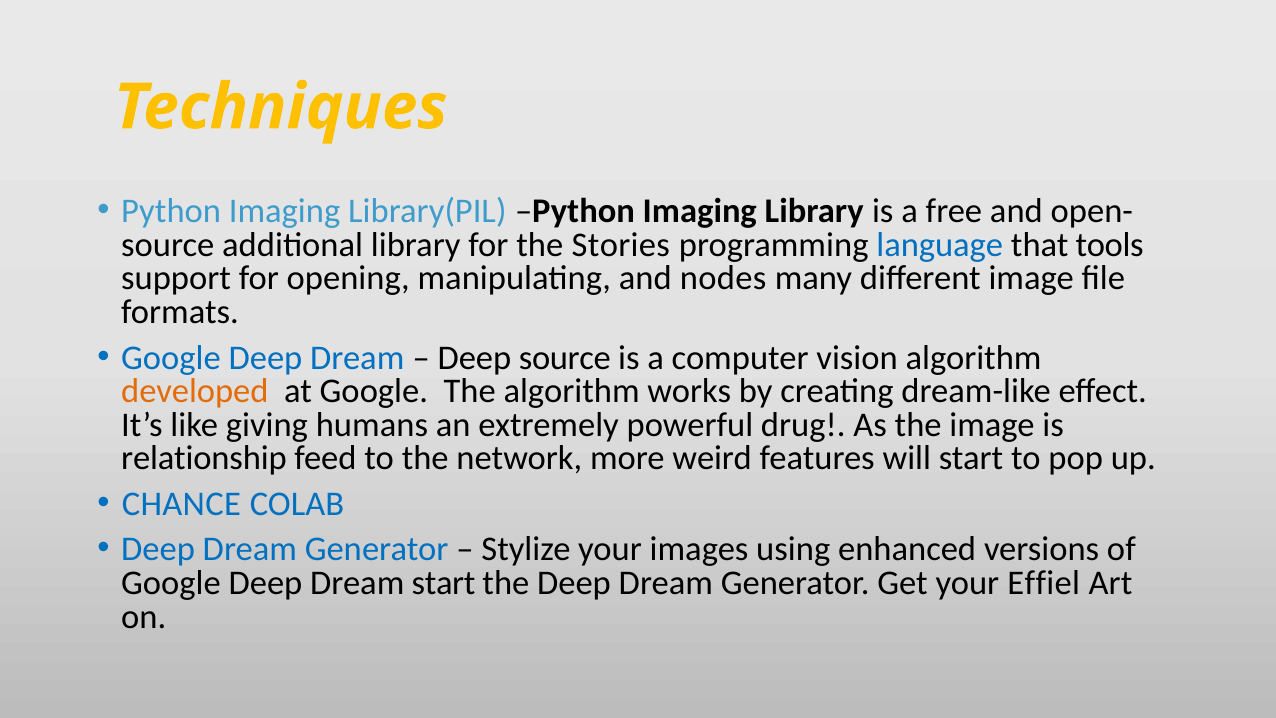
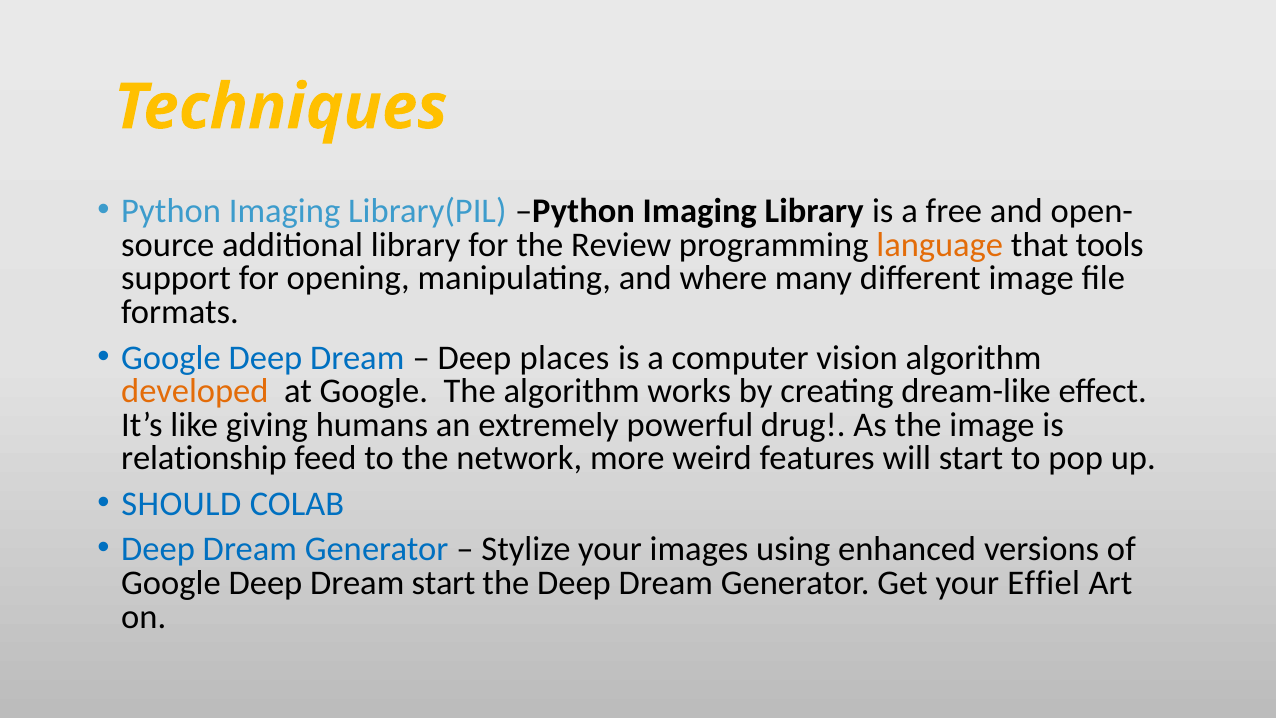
Stories: Stories -> Review
language colour: blue -> orange
nodes: nodes -> where
Deep source: source -> places
CHANCE: CHANCE -> SHOULD
